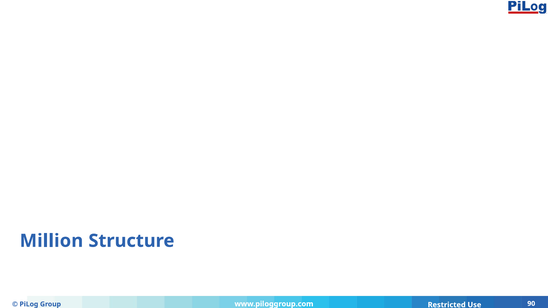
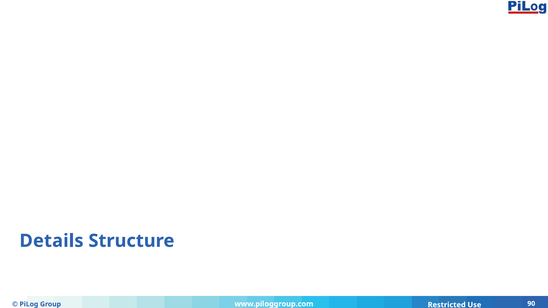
Million: Million -> Details
